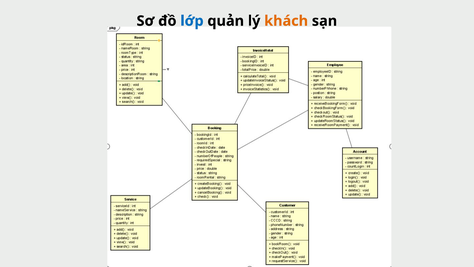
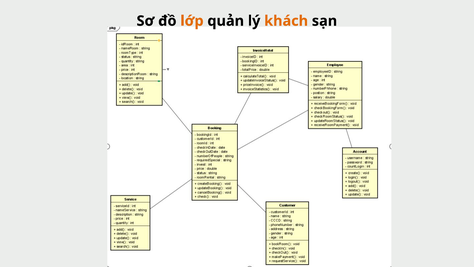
lớp colour: blue -> orange
